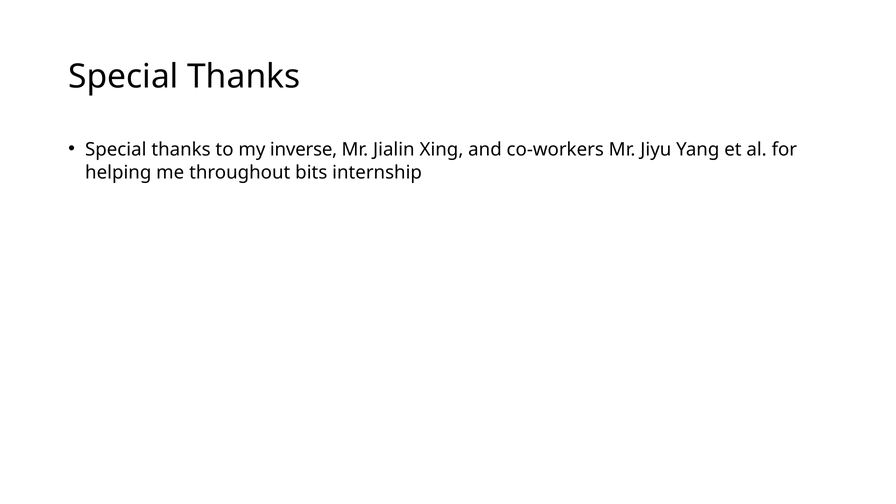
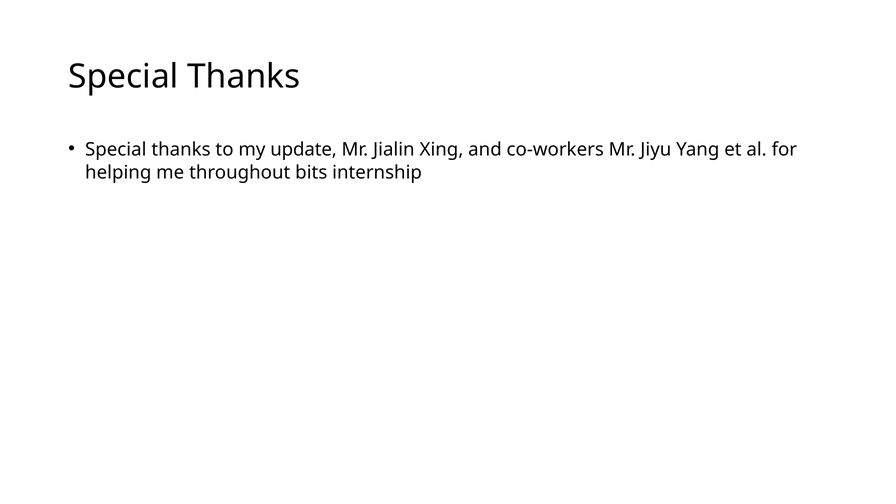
inverse: inverse -> update
